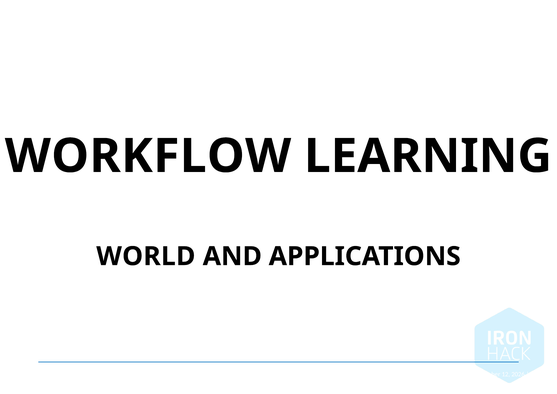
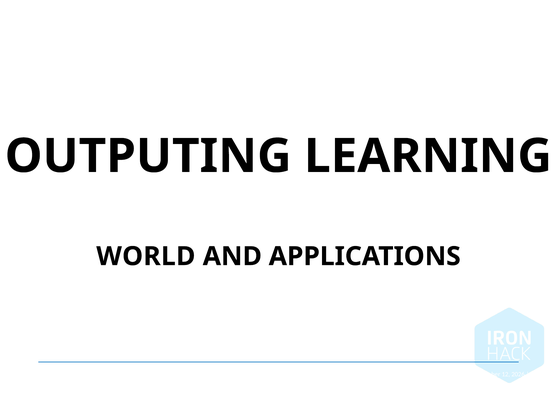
WORKFLOW: WORKFLOW -> OUTPUTING
